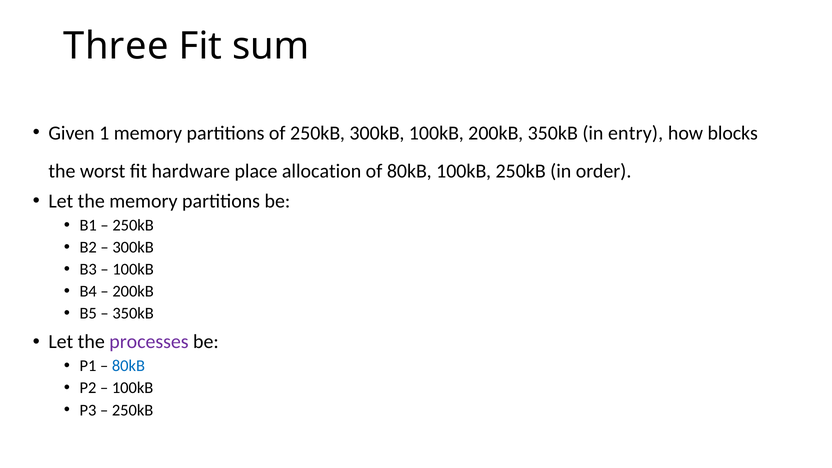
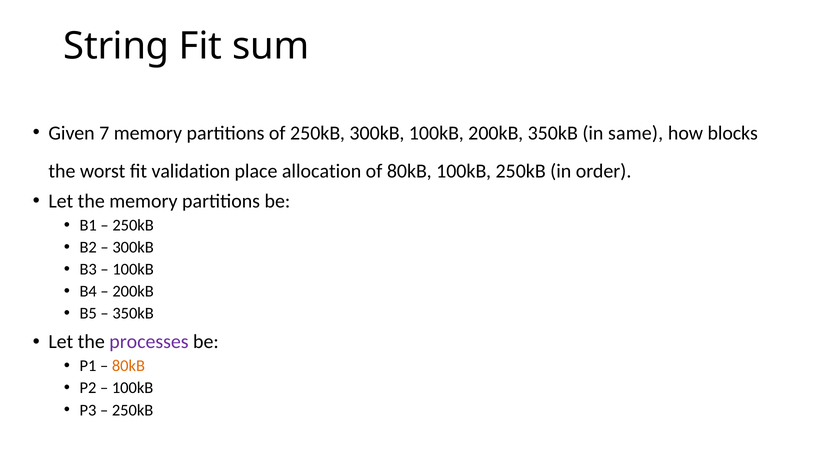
Three: Three -> String
1: 1 -> 7
entry: entry -> same
hardware: hardware -> validation
80kB at (128, 366) colour: blue -> orange
